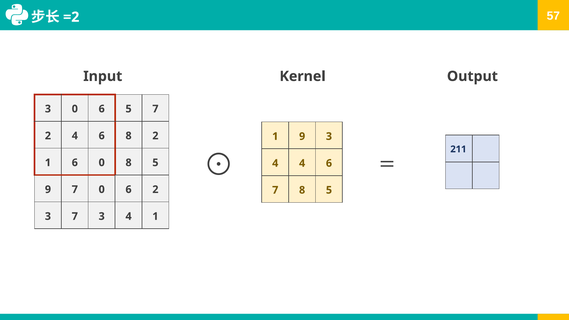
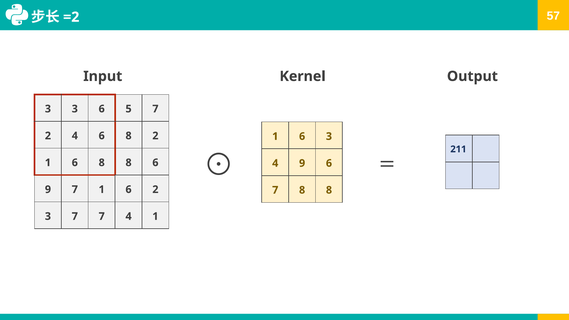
3 0: 0 -> 3
9 at (302, 136): 9 -> 6
1 6 0: 0 -> 8
5 at (155, 163): 5 -> 6
4 4: 4 -> 9
7 0: 0 -> 1
7 8 5: 5 -> 8
7 3: 3 -> 7
